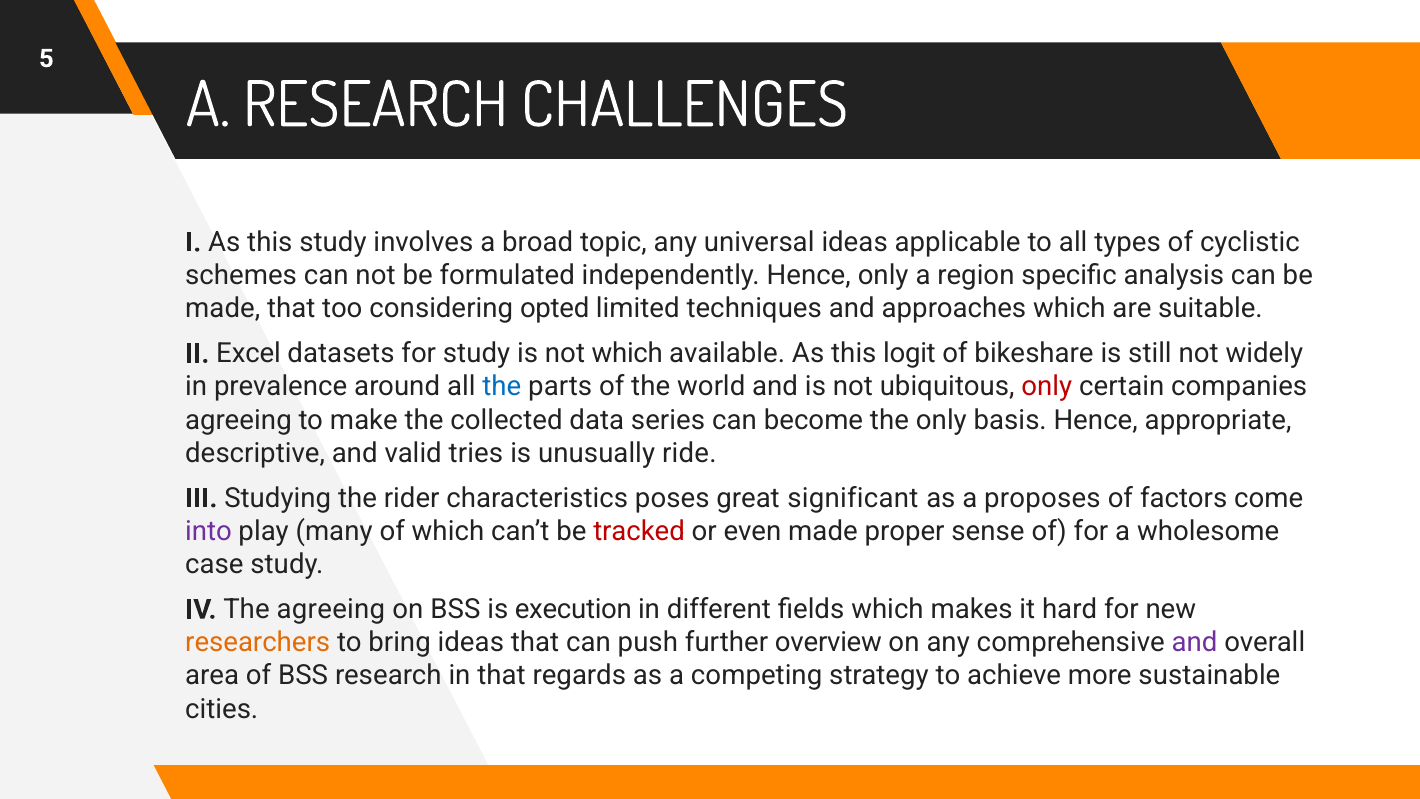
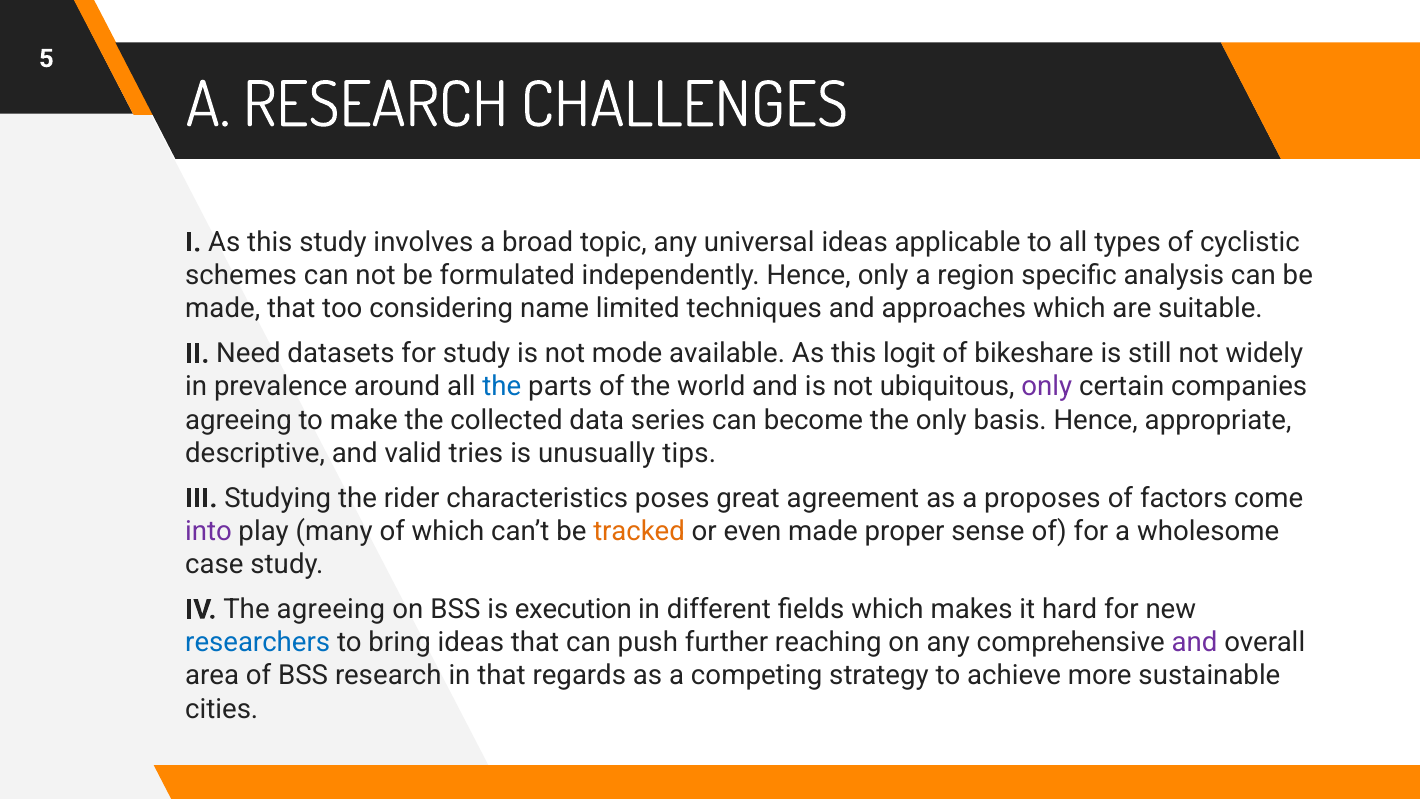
opted: opted -> name
Excel: Excel -> Need
not which: which -> mode
only at (1047, 387) colour: red -> purple
ride: ride -> tips
significant: significant -> agreement
tracked colour: red -> orange
researchers colour: orange -> blue
overview: overview -> reaching
